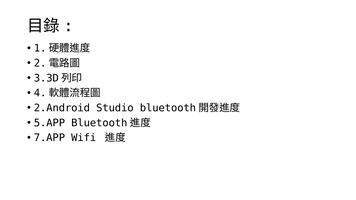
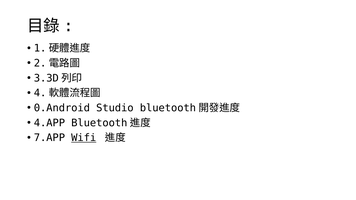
2.Android: 2.Android -> 0.Android
5.APP: 5.APP -> 4.APP
Wifi underline: none -> present
